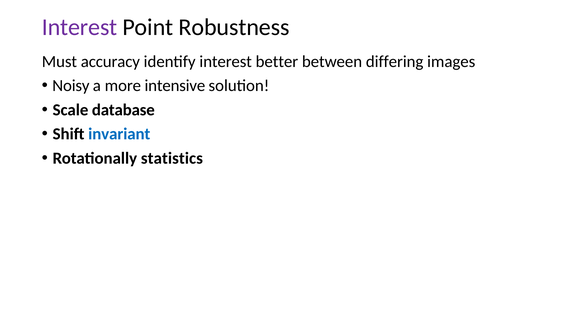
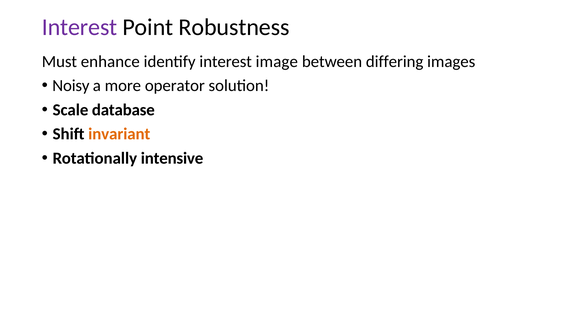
accuracy: accuracy -> enhance
better: better -> image
intensive: intensive -> operator
invariant colour: blue -> orange
statistics: statistics -> intensive
